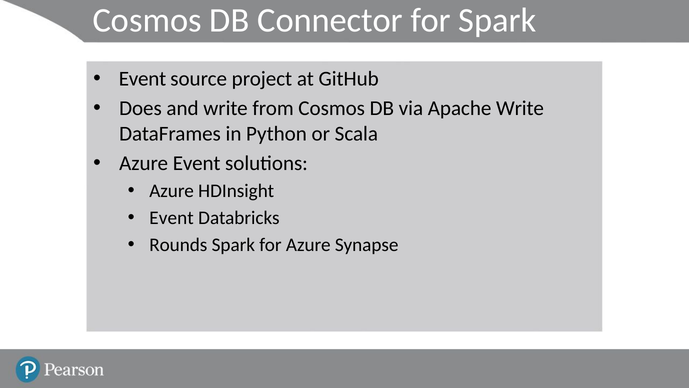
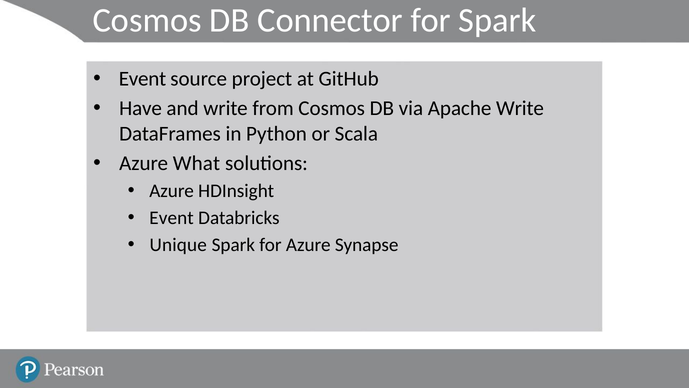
Does: Does -> Have
Azure Event: Event -> What
Rounds: Rounds -> Unique
